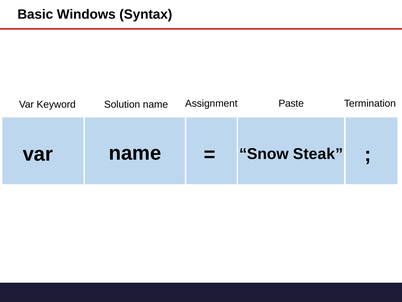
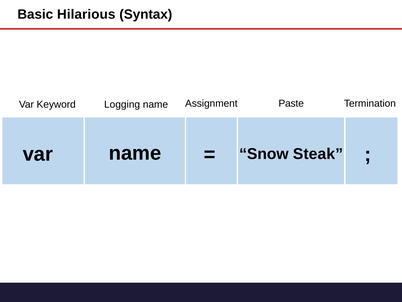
Windows: Windows -> Hilarious
Solution: Solution -> Logging
